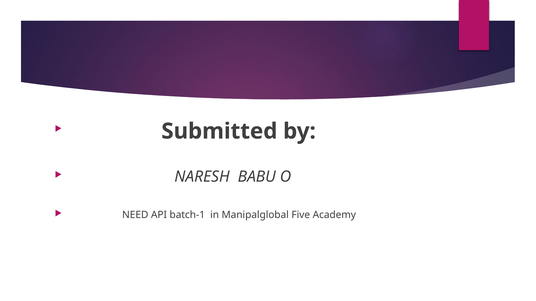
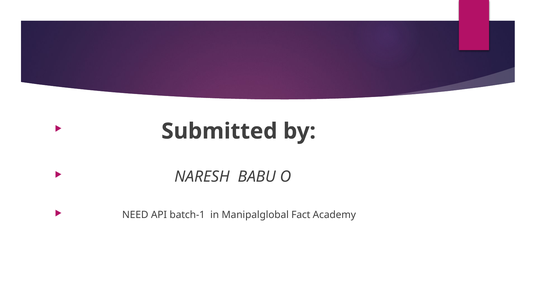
Five: Five -> Fact
